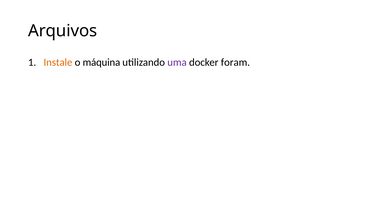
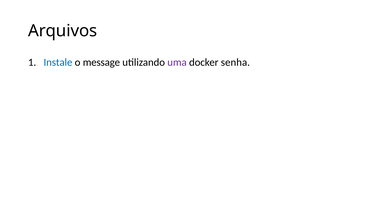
Instale colour: orange -> blue
máquina: máquina -> message
foram: foram -> senha
